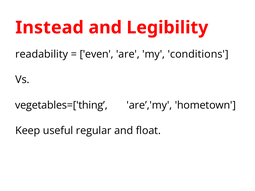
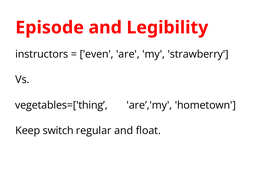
Instead: Instead -> Episode
readability: readability -> instructors
conditions: conditions -> strawberry
useful: useful -> switch
